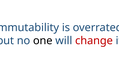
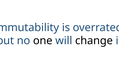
change colour: red -> black
